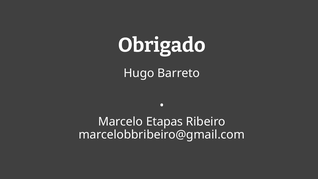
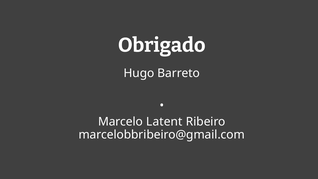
Etapas: Etapas -> Latent
